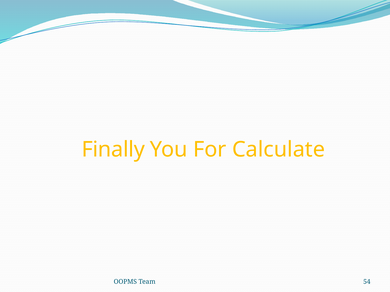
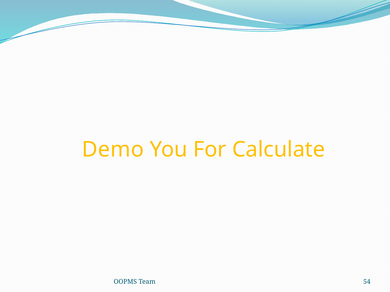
Finally: Finally -> Demo
